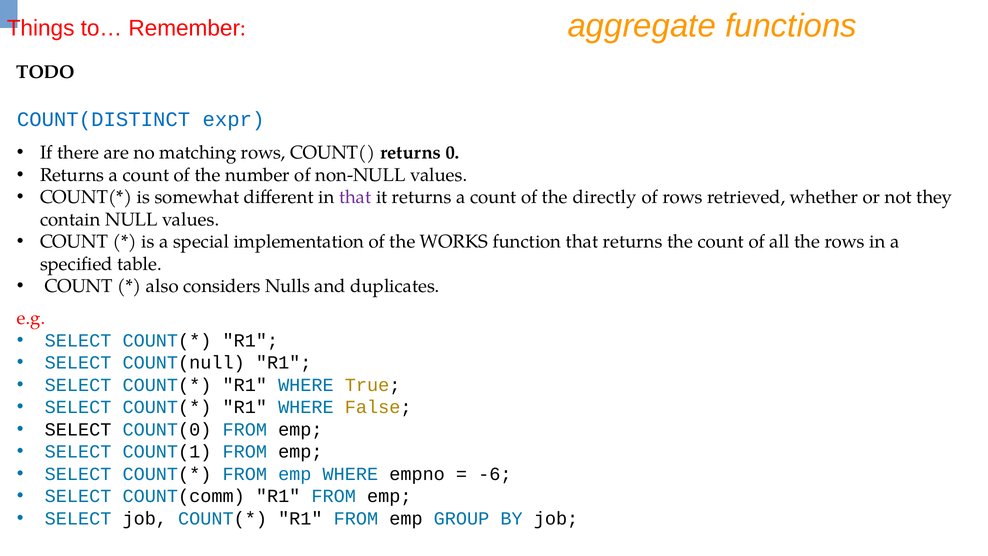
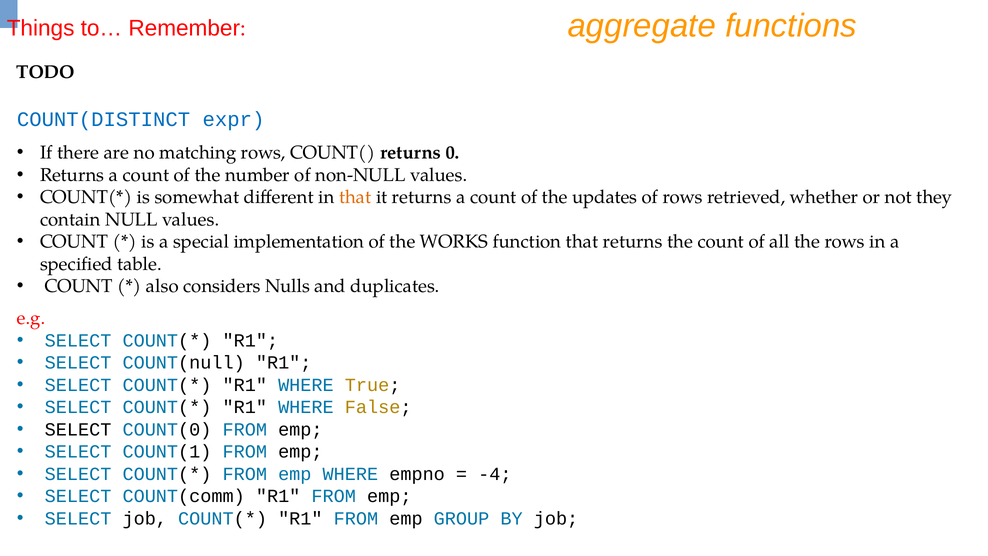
that at (355, 197) colour: purple -> orange
directly: directly -> updates
-6: -6 -> -4
